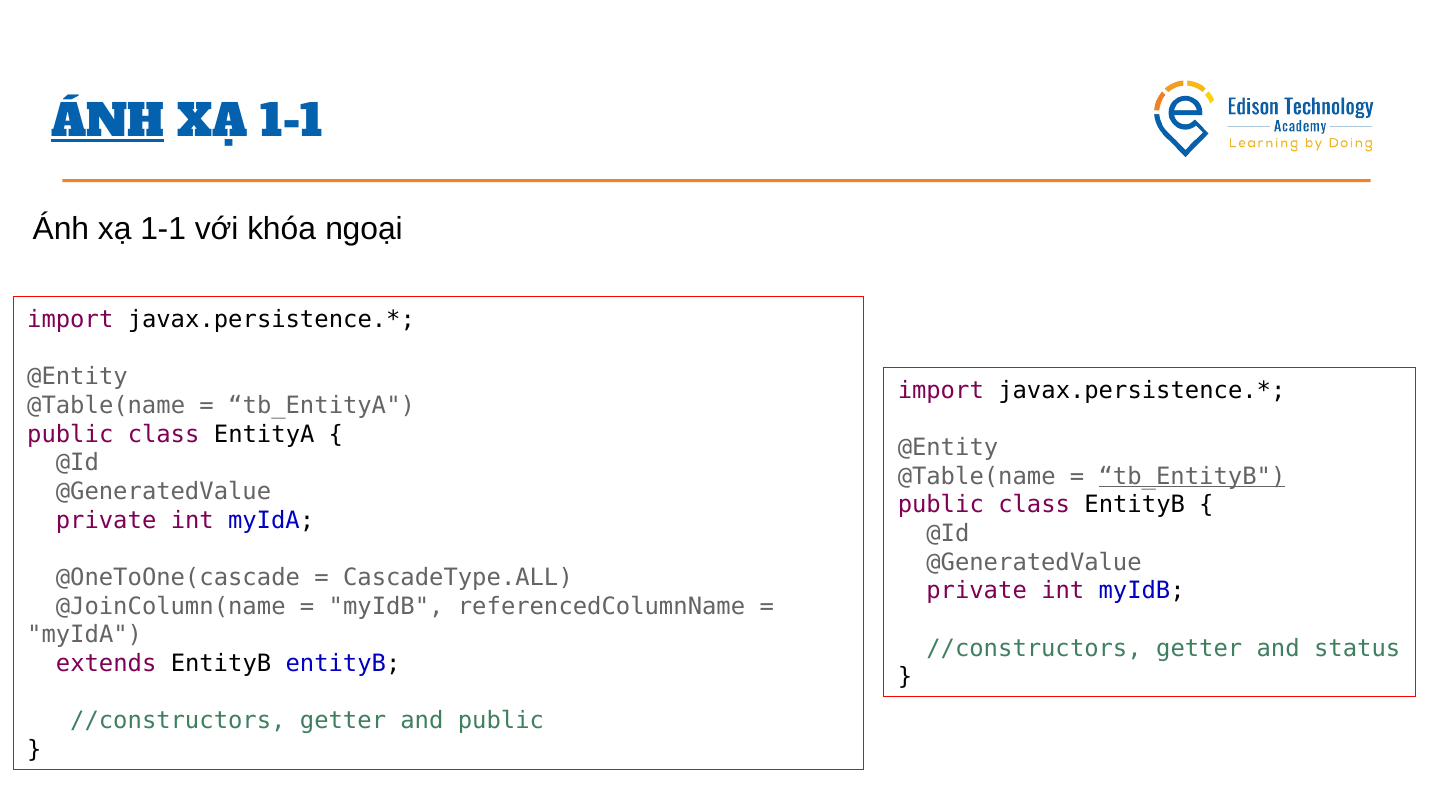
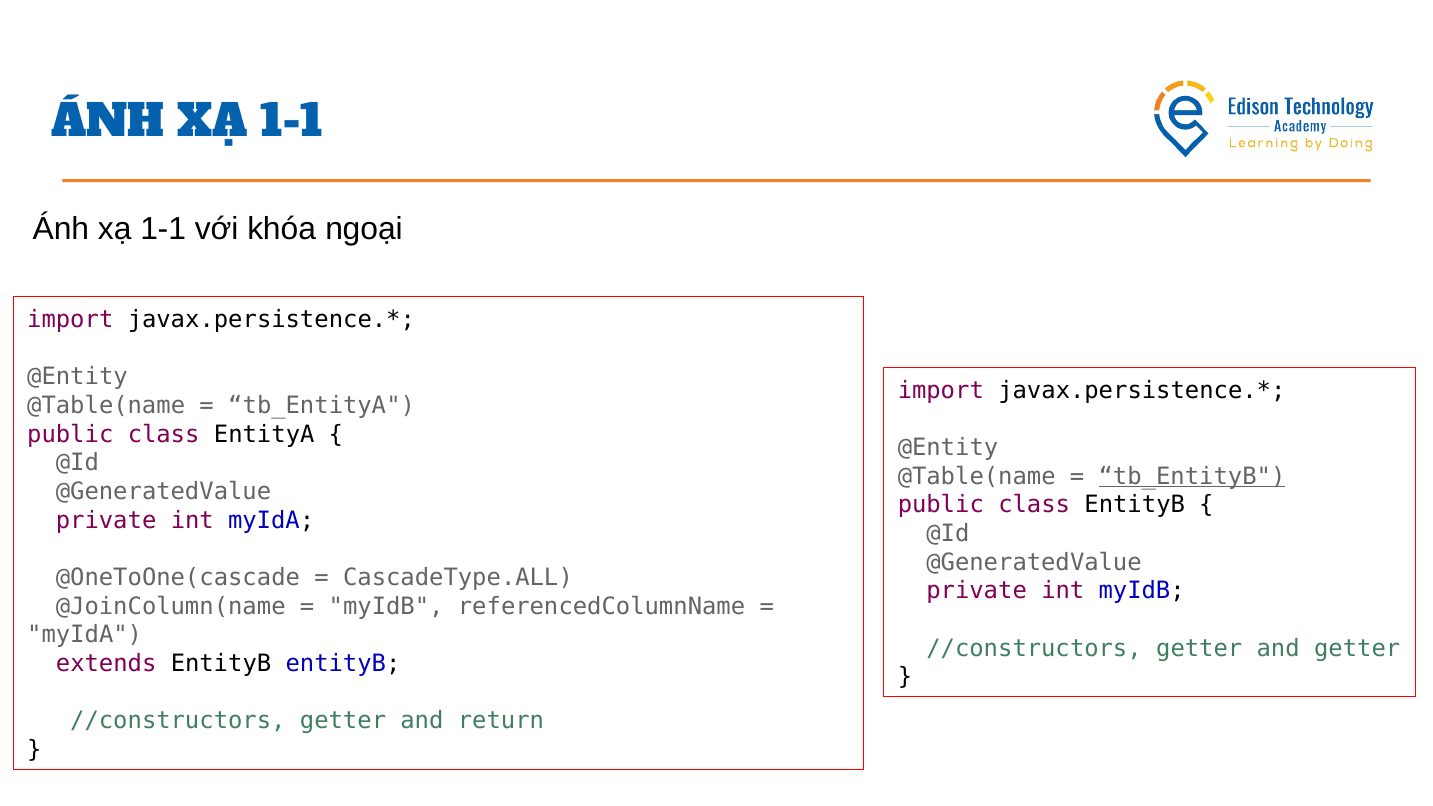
ÁNH at (108, 122) underline: present -> none
and status: status -> getter
and public: public -> return
